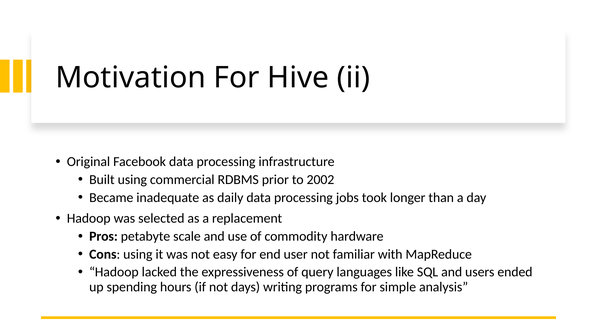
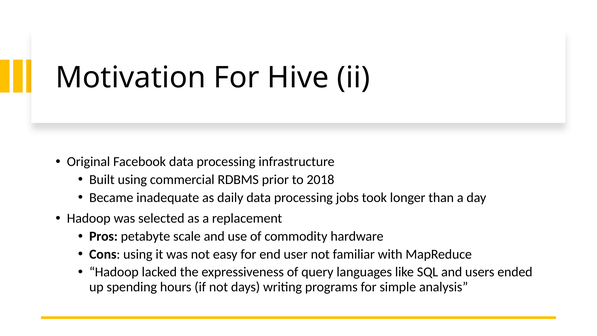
2002: 2002 -> 2018
